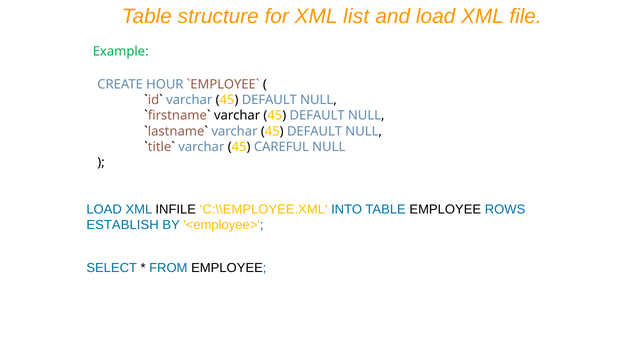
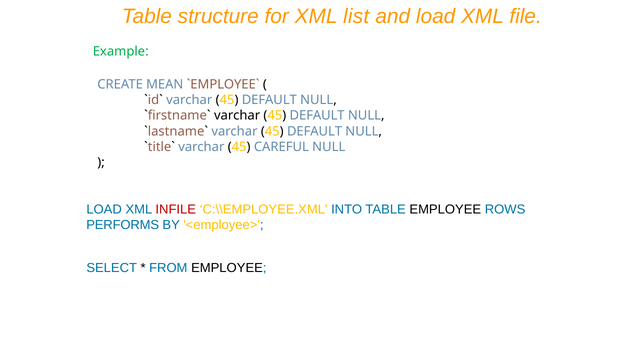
HOUR: HOUR -> MEAN
INFILE colour: black -> red
ESTABLISH: ESTABLISH -> PERFORMS
